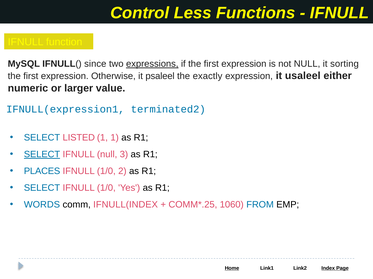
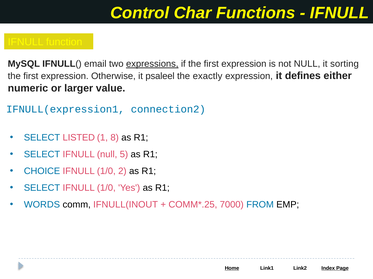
Less: Less -> Char
since: since -> email
usaleel: usaleel -> defines
terminated2: terminated2 -> connection2
1 1: 1 -> 8
SELECT at (42, 155) underline: present -> none
3: 3 -> 5
PLACES: PLACES -> CHOICE
IFNULL(INDEX: IFNULL(INDEX -> IFNULL(INOUT
1060: 1060 -> 7000
